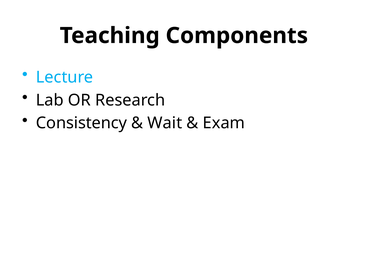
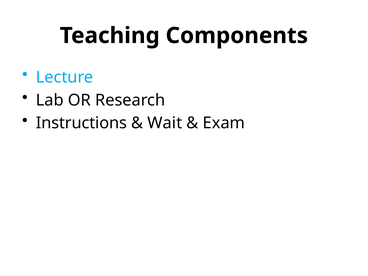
Consistency: Consistency -> Instructions
